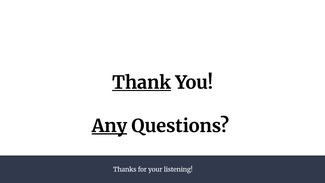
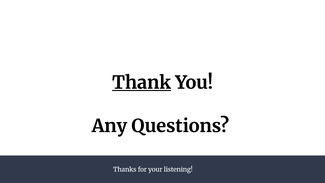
Any underline: present -> none
